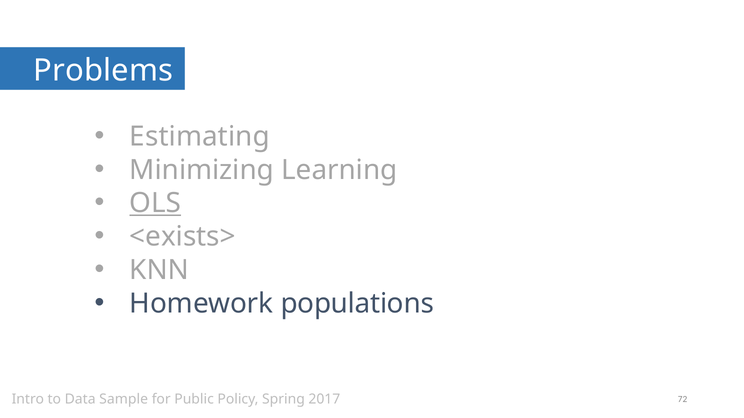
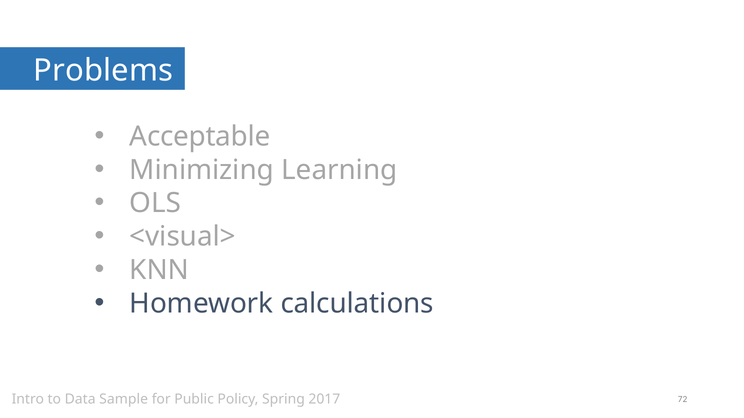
Estimating: Estimating -> Acceptable
OLS underline: present -> none
<exists>: <exists> -> <visual>
populations: populations -> calculations
